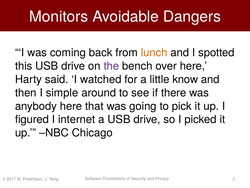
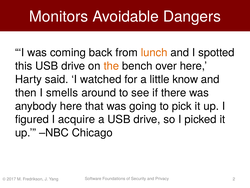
the colour: purple -> orange
simple: simple -> smells
internet: internet -> acquire
